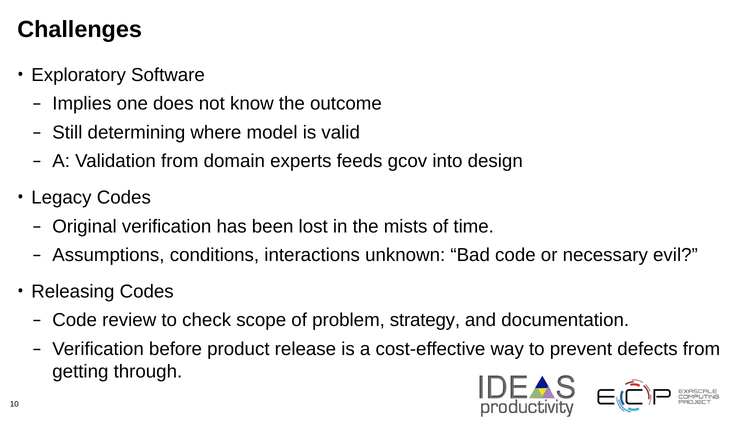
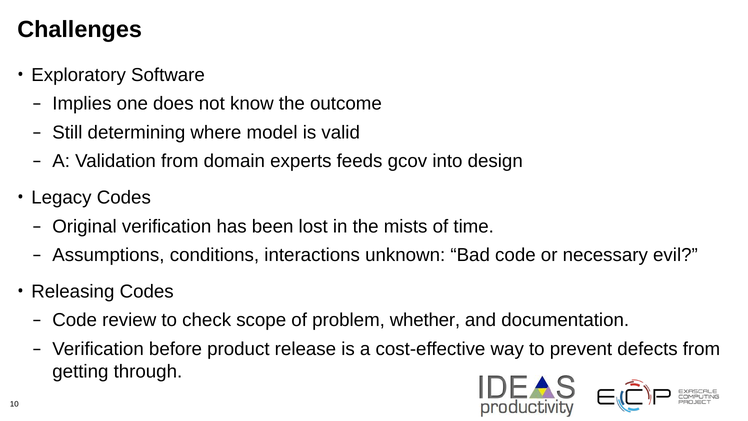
strategy: strategy -> whether
